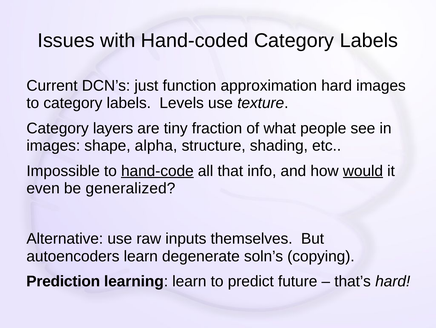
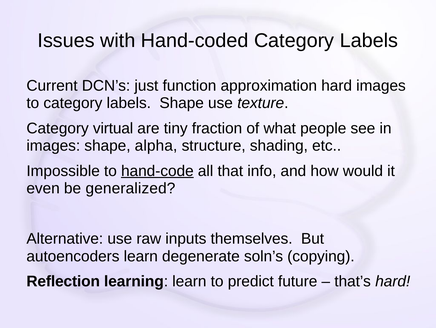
labels Levels: Levels -> Shape
layers: layers -> virtual
would underline: present -> none
Prediction: Prediction -> Reflection
